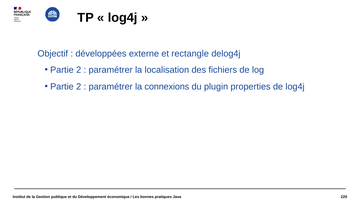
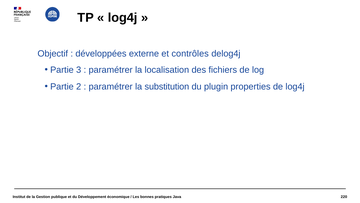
rectangle: rectangle -> contrôles
2 at (79, 70): 2 -> 3
connexions: connexions -> substitution
